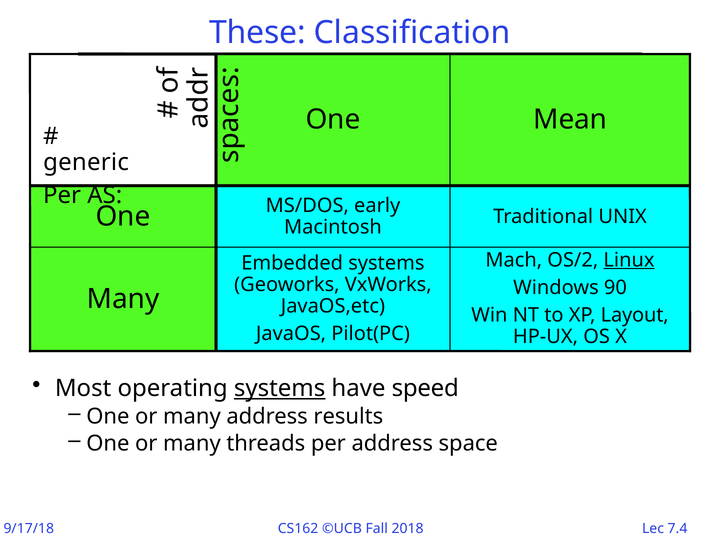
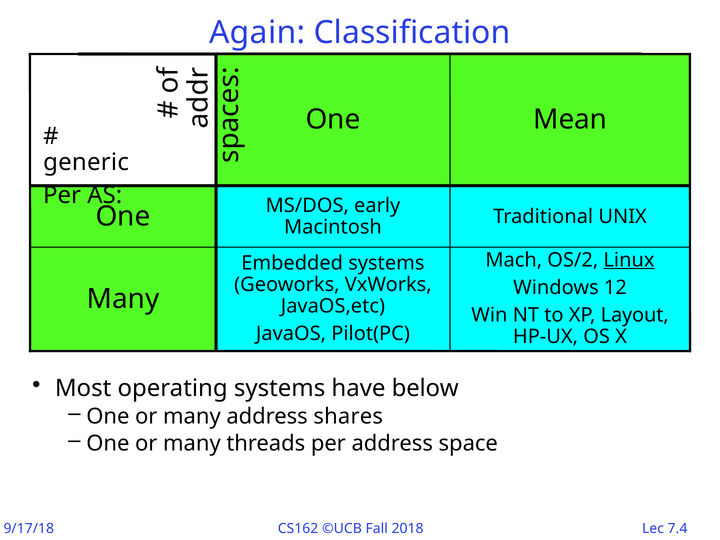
These: These -> Again
90: 90 -> 12
systems at (280, 388) underline: present -> none
speed: speed -> below
results: results -> shares
